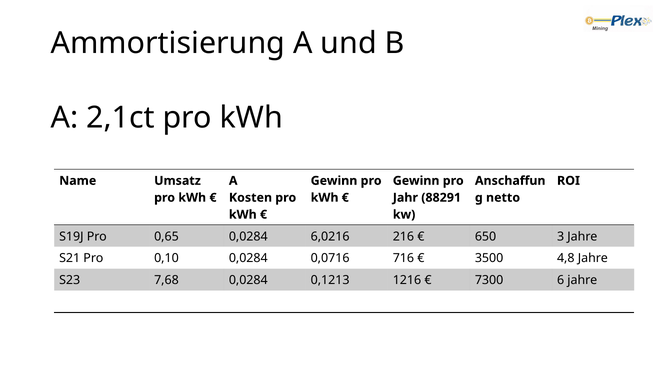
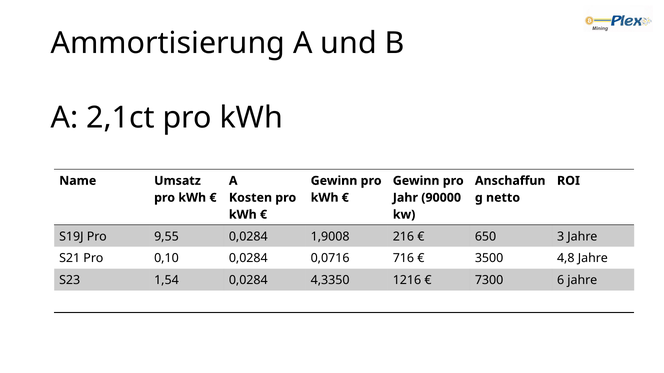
88291: 88291 -> 90000
0,65: 0,65 -> 9,55
6,0216: 6,0216 -> 1,9008
7,68: 7,68 -> 1,54
0,1213: 0,1213 -> 4,3350
